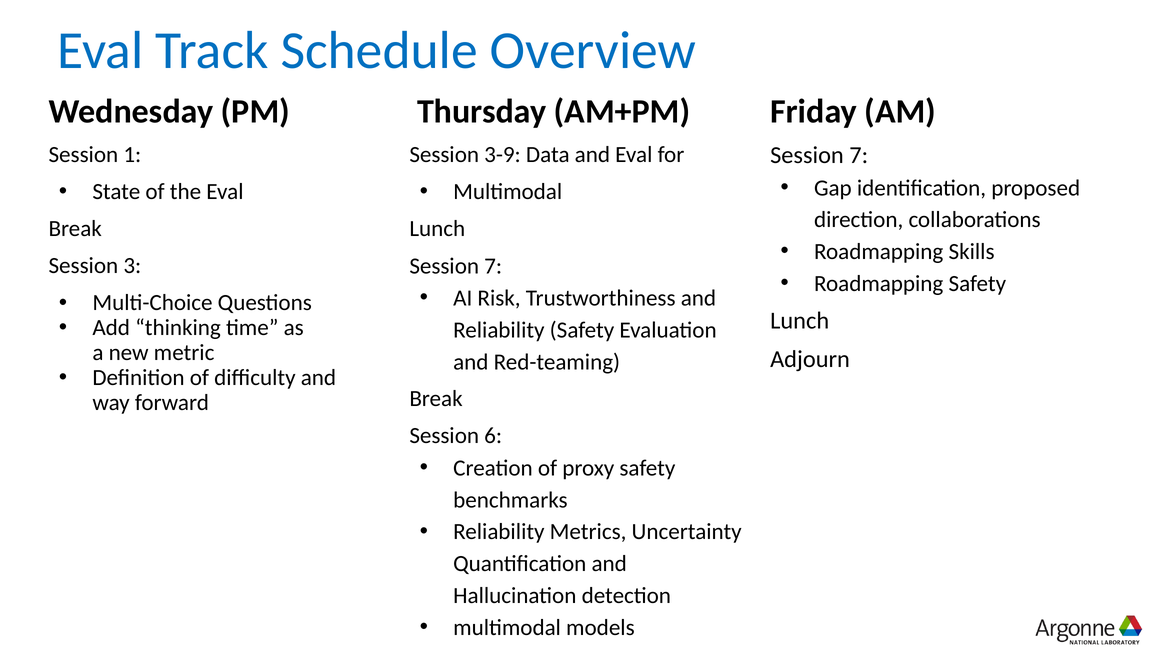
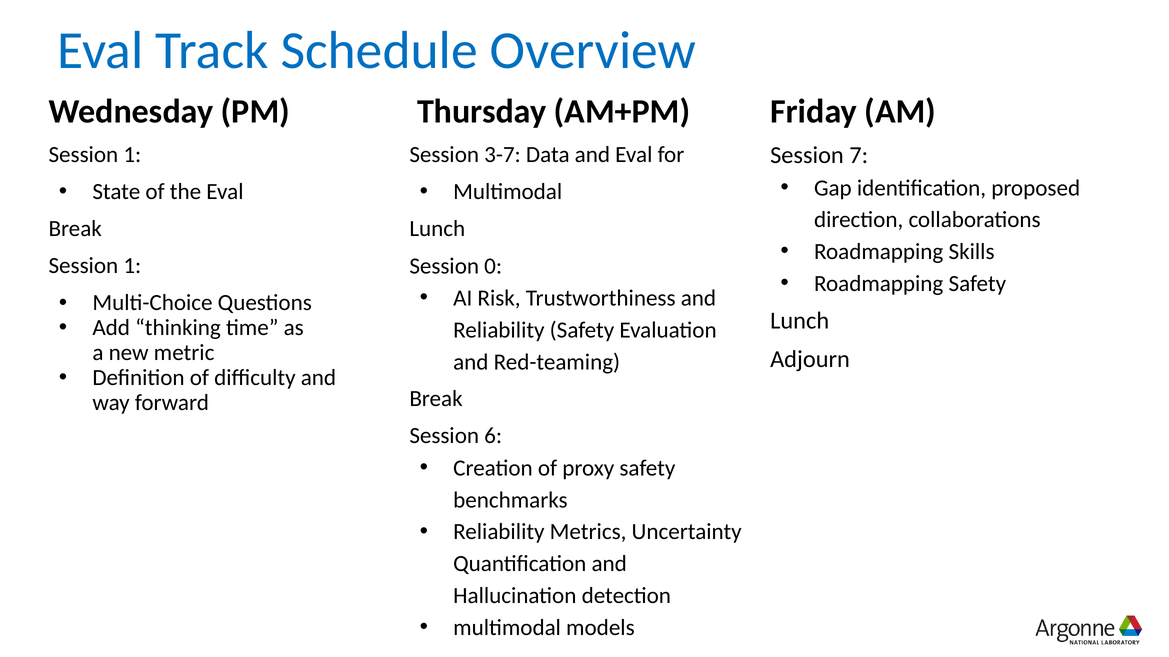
3-9: 3-9 -> 3-7
3 at (132, 266): 3 -> 1
7 at (493, 266): 7 -> 0
